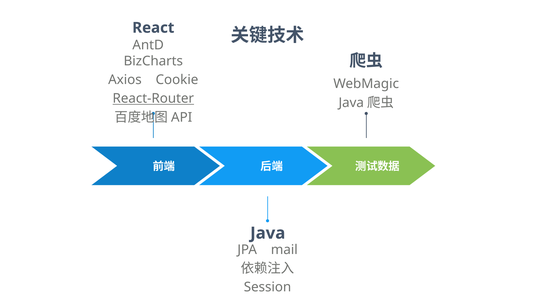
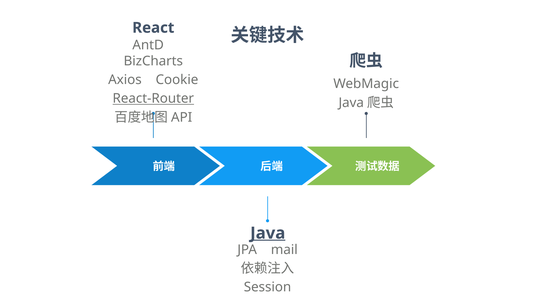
Java at (268, 233) underline: none -> present
